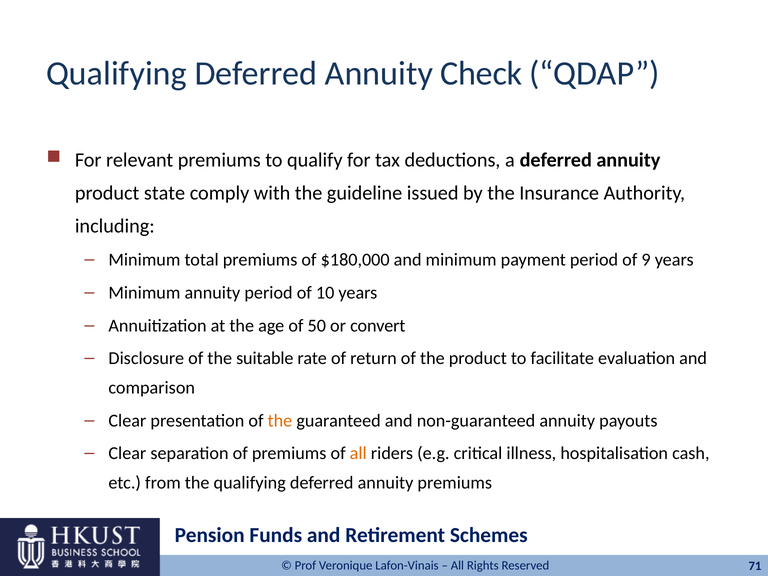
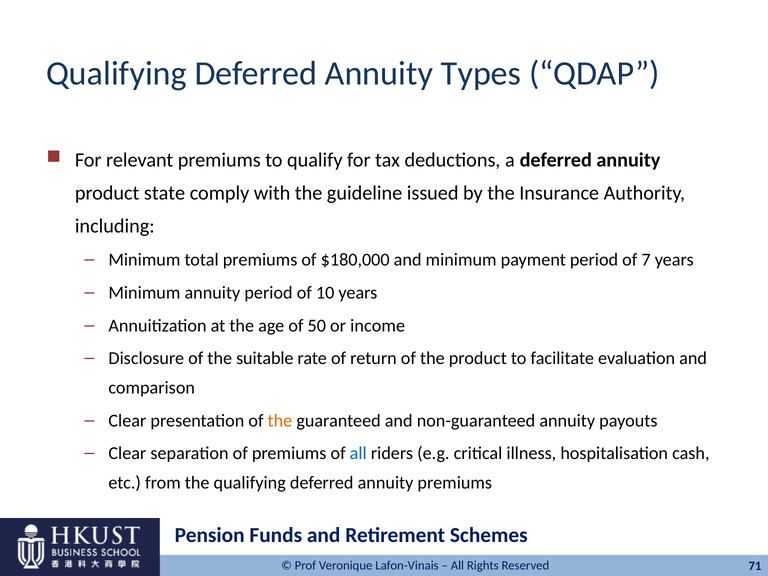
Check: Check -> Types
9: 9 -> 7
convert: convert -> income
all at (358, 453) colour: orange -> blue
